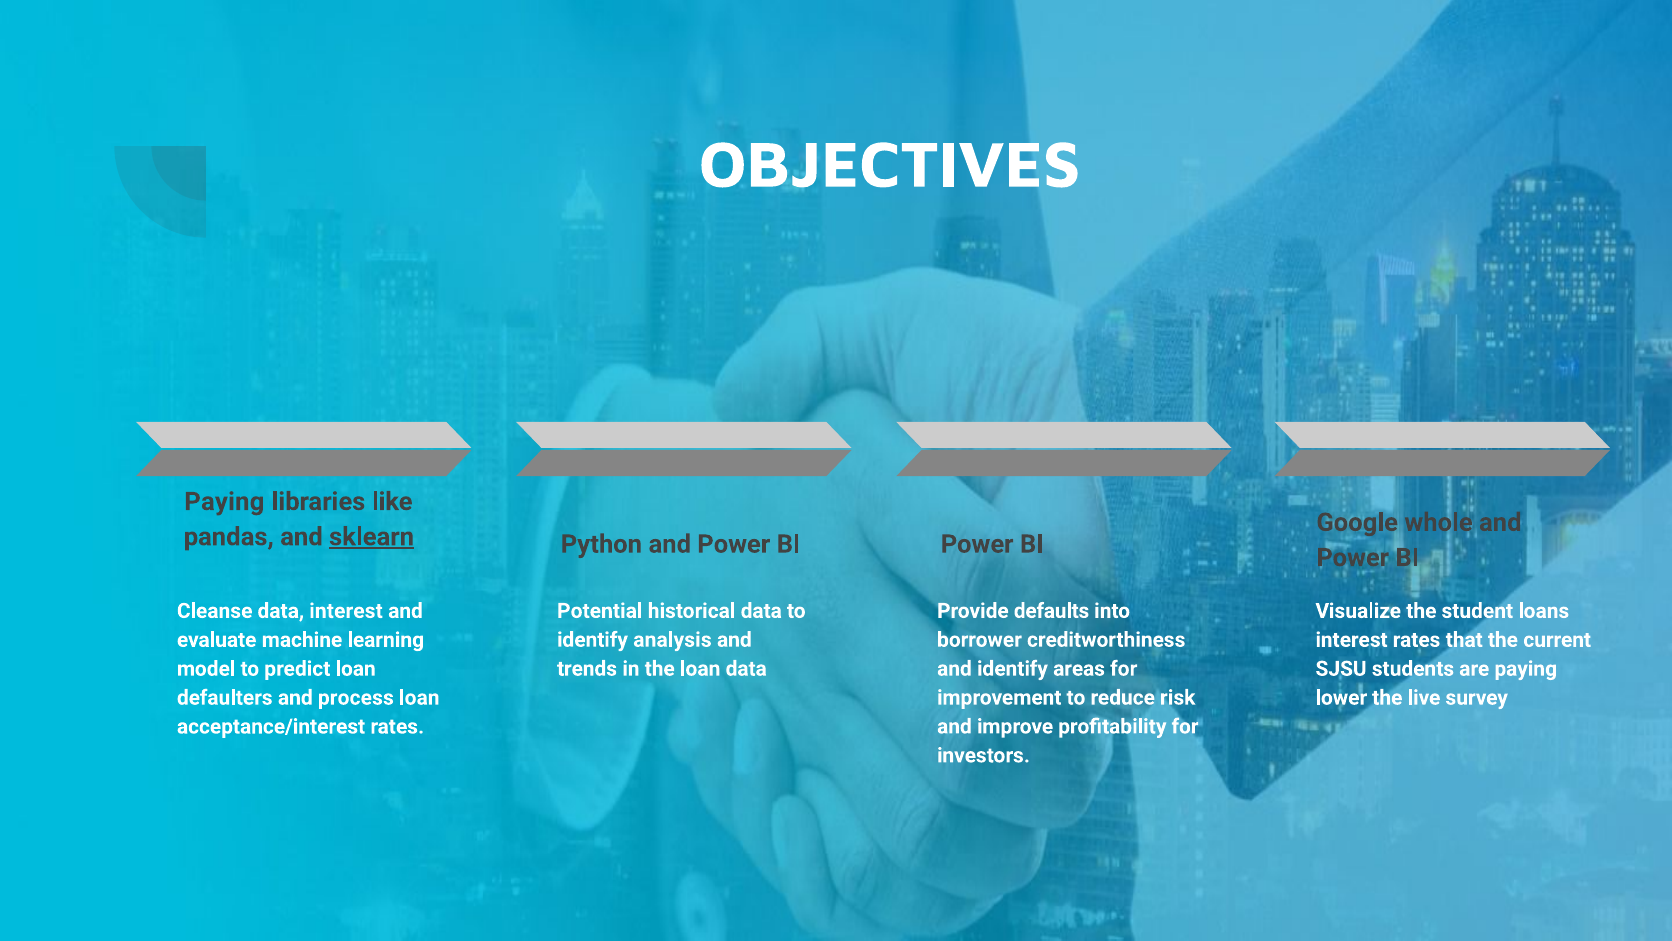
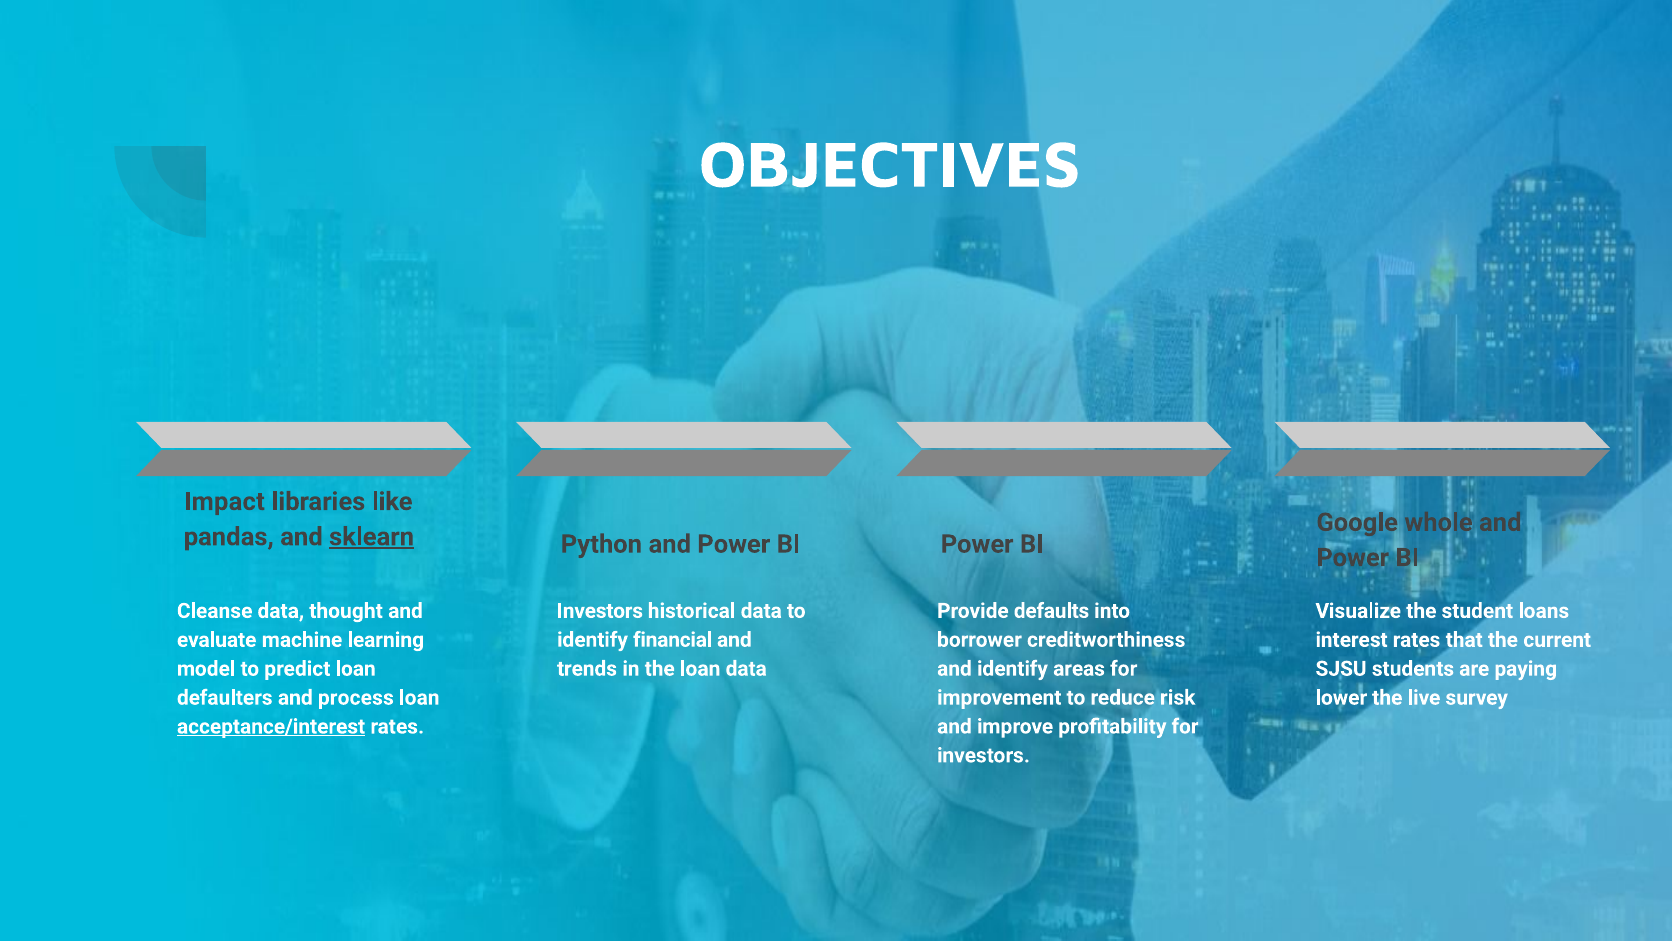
Paying at (224, 501): Paying -> Impact
Potential at (600, 611): Potential -> Investors
data interest: interest -> thought
analysis: analysis -> financial
acceptance/interest underline: none -> present
